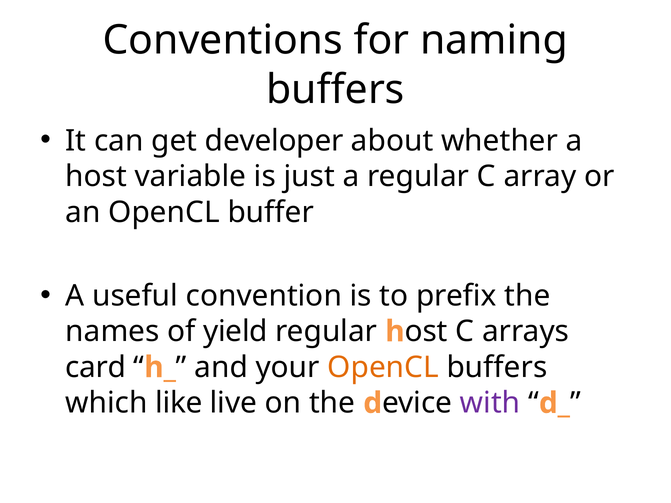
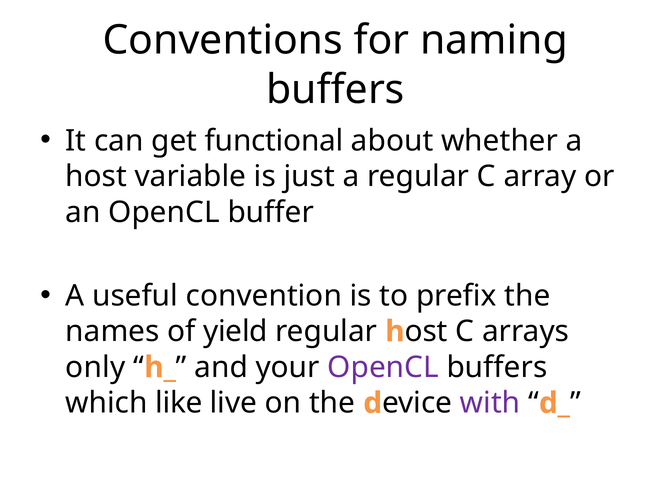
developer: developer -> functional
card: card -> only
OpenCL at (383, 367) colour: orange -> purple
